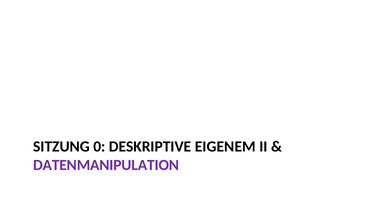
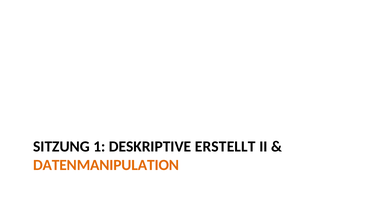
0: 0 -> 1
EIGENEM: EIGENEM -> ERSTELLT
DATENMANIPULATION colour: purple -> orange
